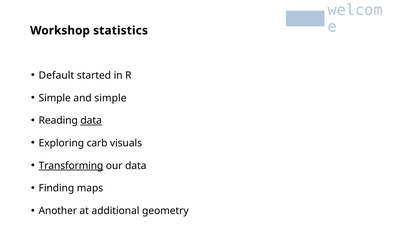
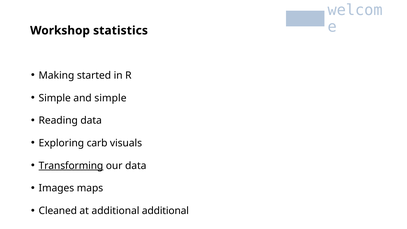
Default: Default -> Making
data at (91, 121) underline: present -> none
Finding: Finding -> Images
Another: Another -> Cleaned
additional geometry: geometry -> additional
